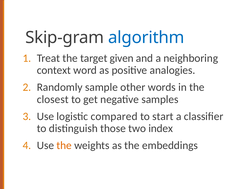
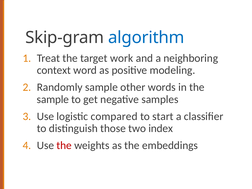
given: given -> work
analogies: analogies -> modeling
closest at (53, 99): closest -> sample
the at (64, 145) colour: orange -> red
